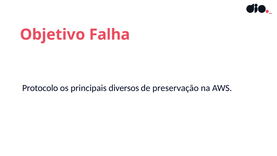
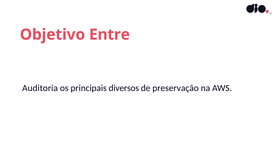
Falha: Falha -> Entre
Protocolo: Protocolo -> Auditoria
